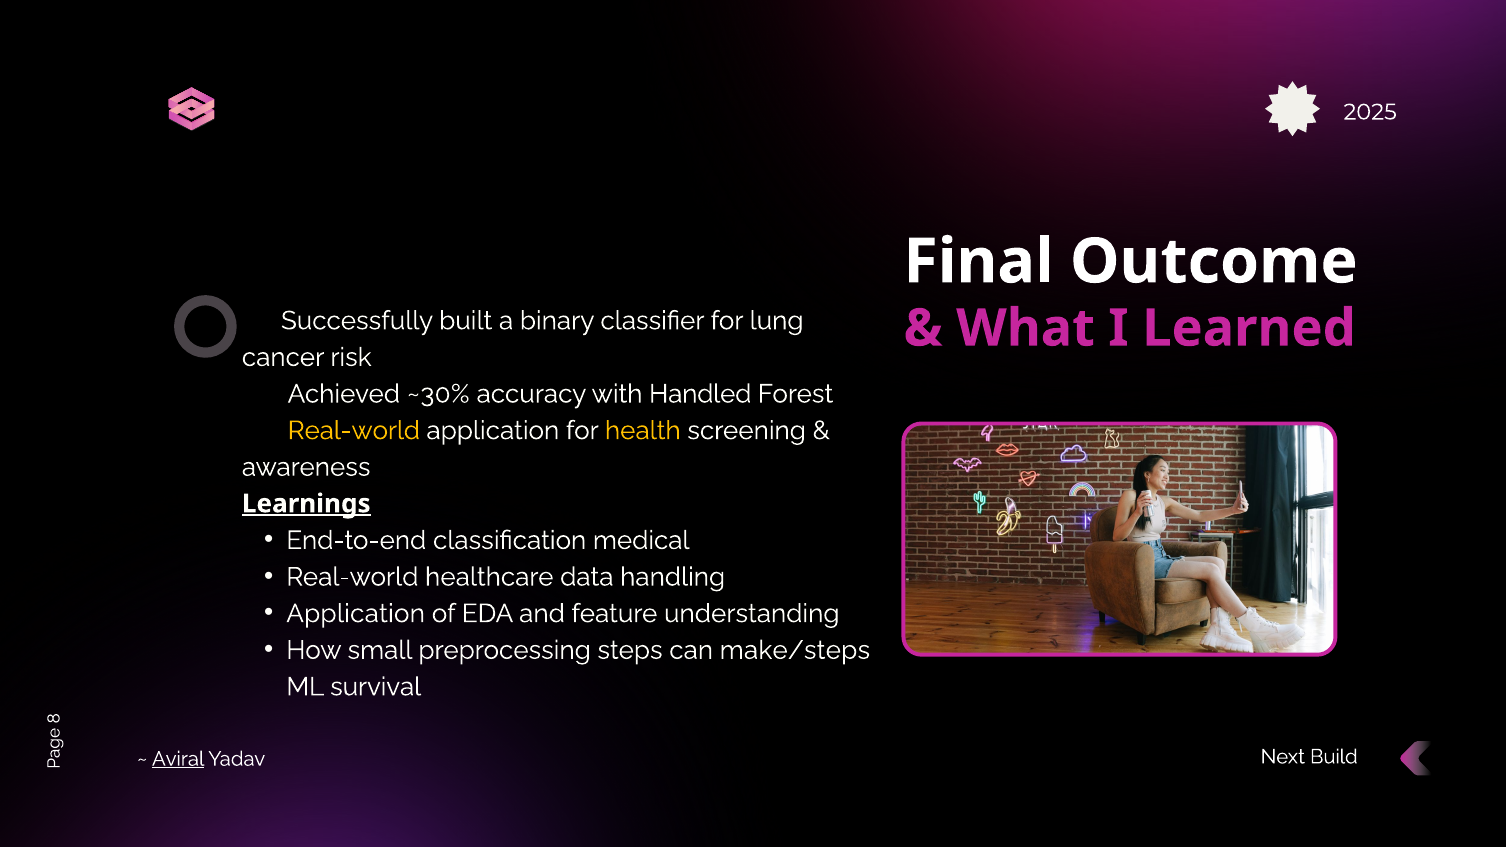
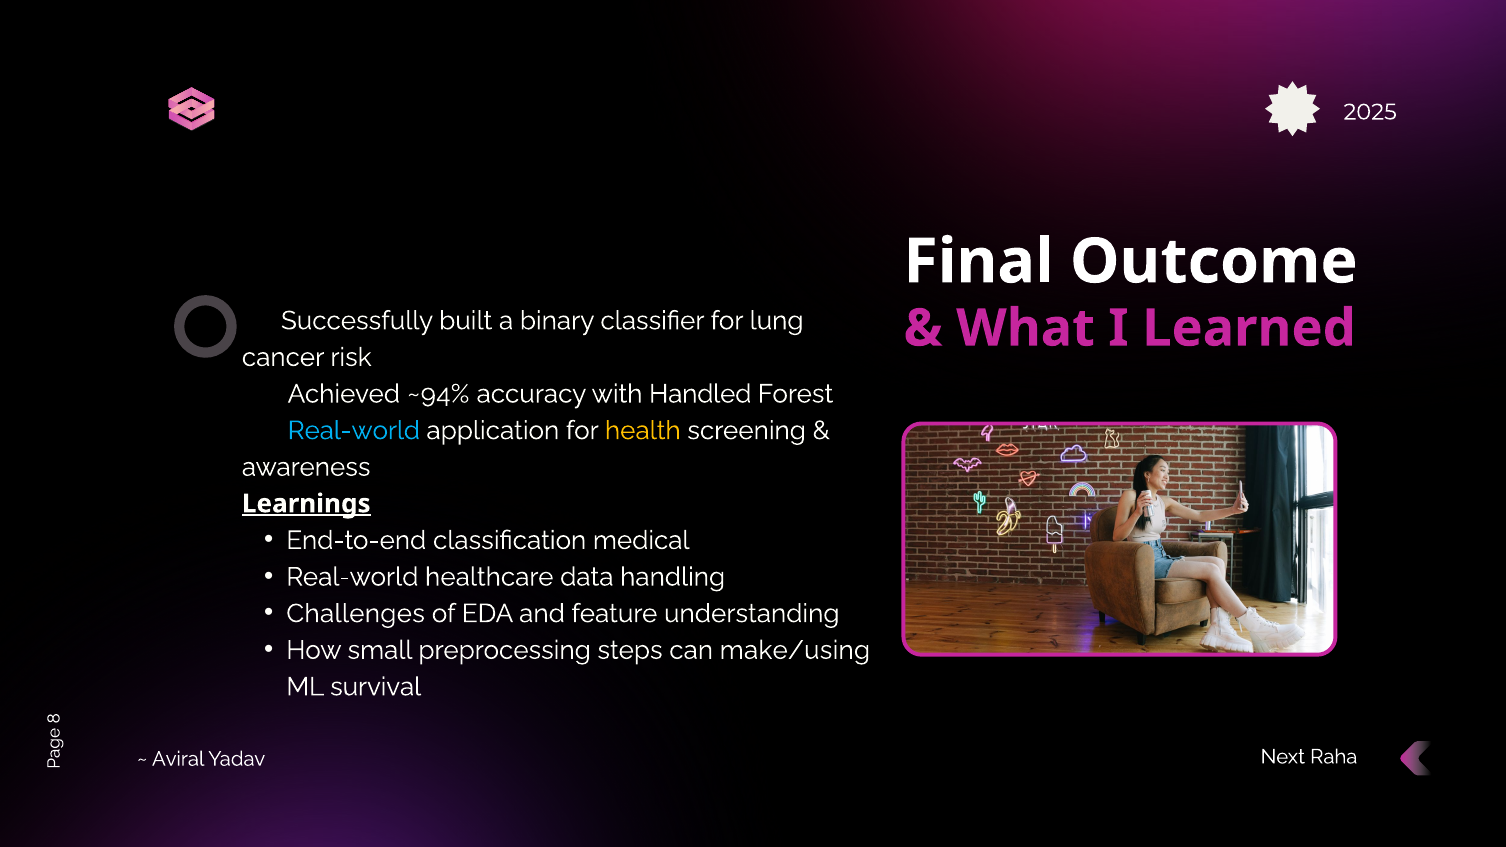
~30%: ~30% -> ~94%
Real-world at (354, 431) colour: yellow -> light blue
Application at (356, 614): Application -> Challenges
make/steps: make/steps -> make/using
Build: Build -> Raha
Aviral underline: present -> none
